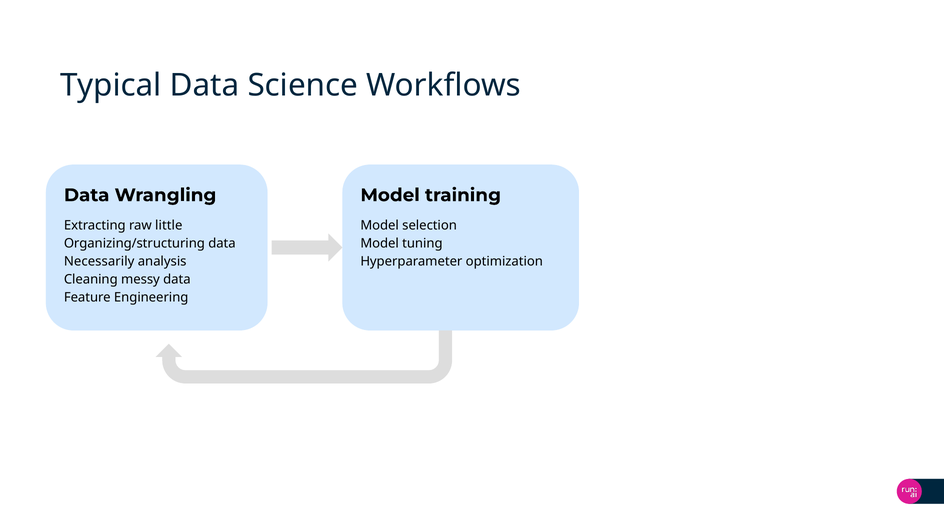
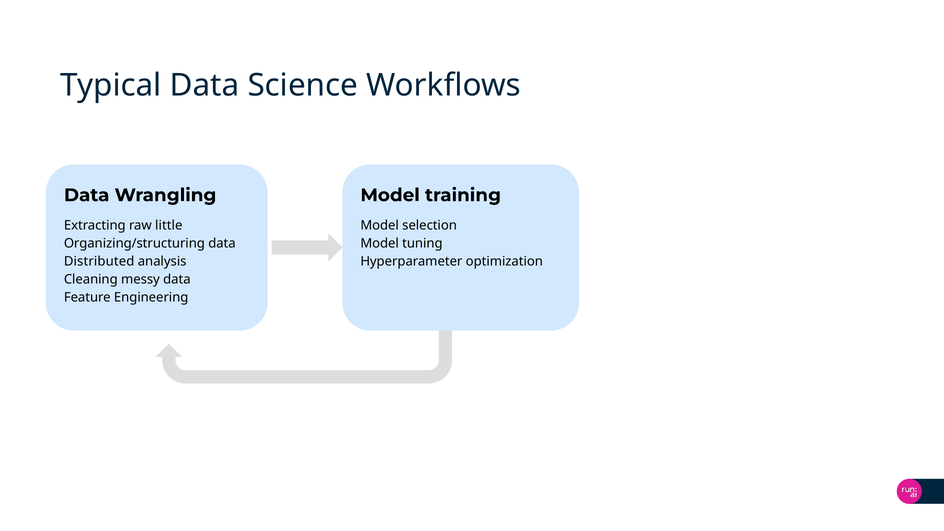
Necessarily: Necessarily -> Distributed
